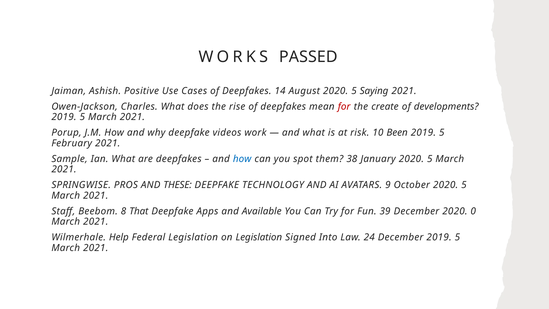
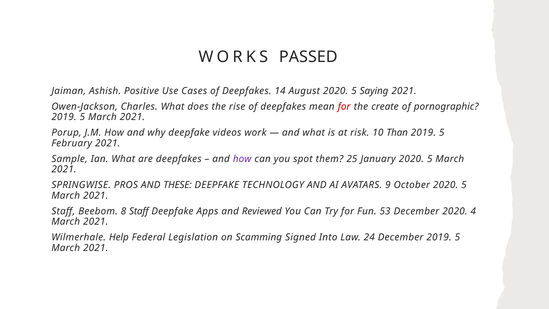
developments: developments -> pornographic
Been: Been -> Than
how at (242, 159) colour: blue -> purple
38: 38 -> 25
8 That: That -> Staff
Available: Available -> Reviewed
39: 39 -> 53
0: 0 -> 4
on Legislation: Legislation -> Scamming
